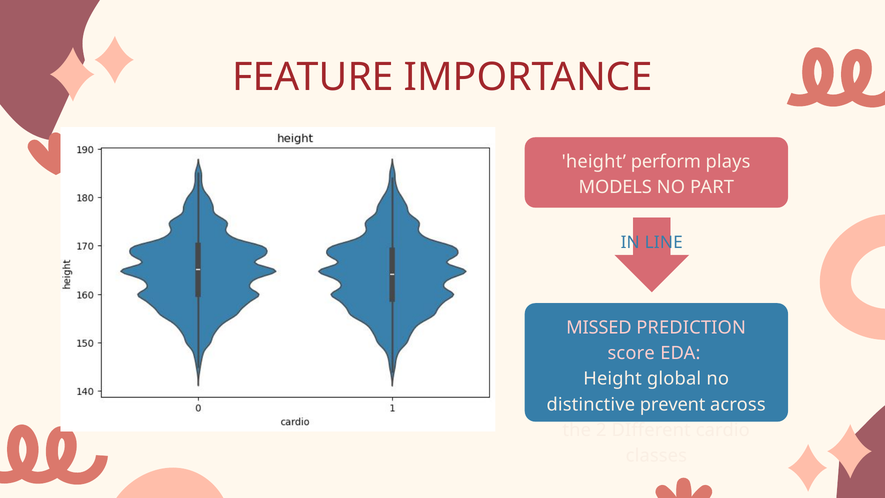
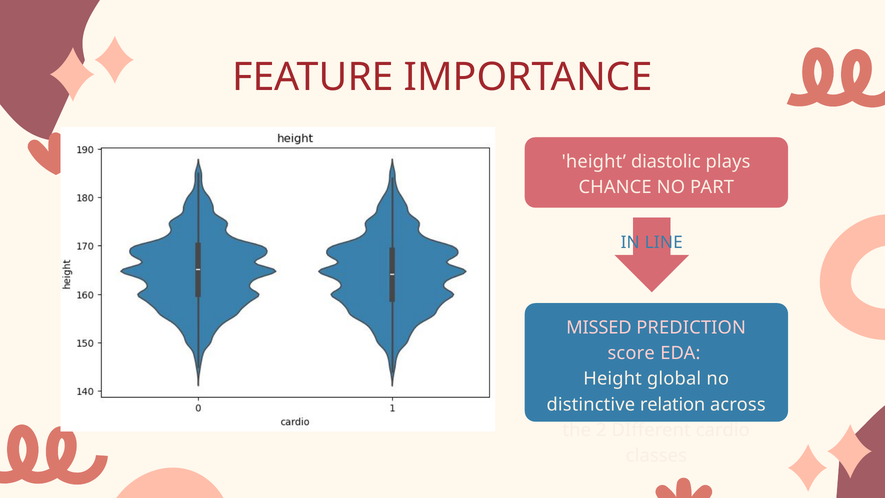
perform: perform -> diastolic
MODELS: MODELS -> CHANCE
prevent: prevent -> relation
